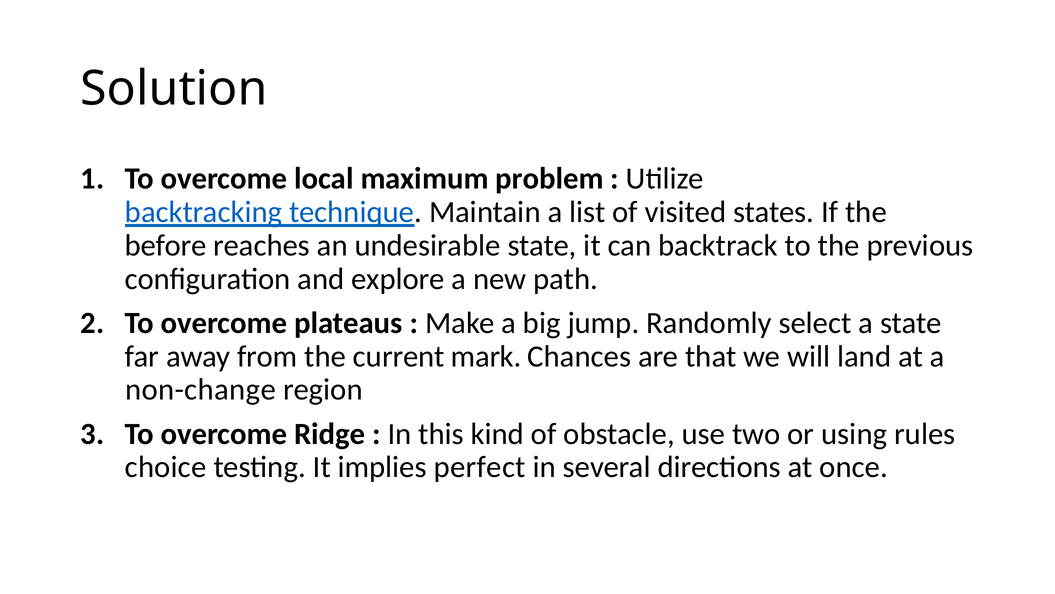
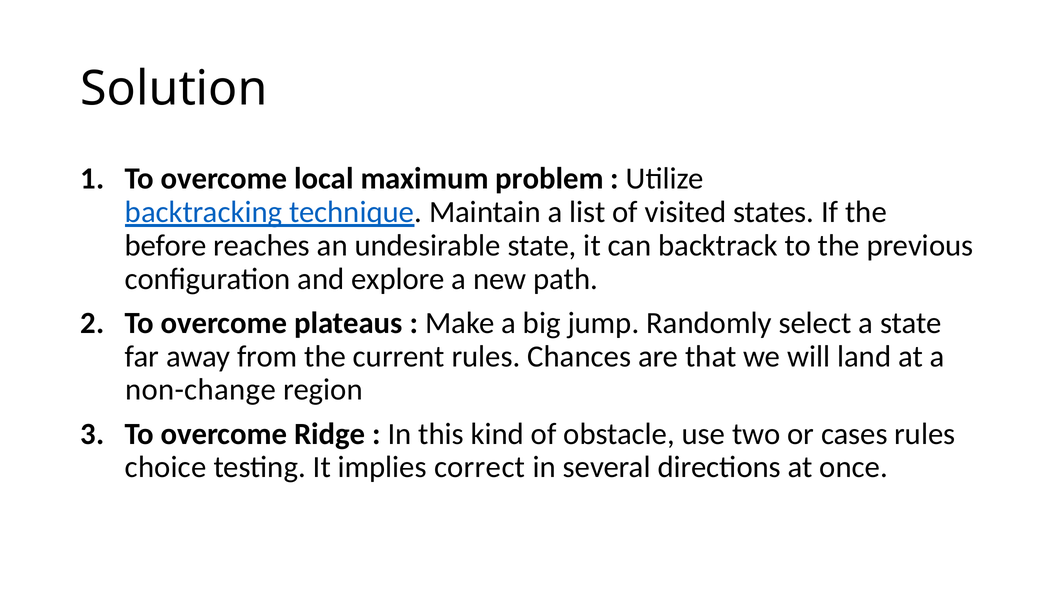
current mark: mark -> rules
using: using -> cases
perfect: perfect -> correct
